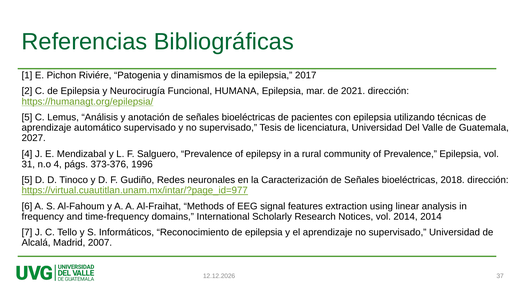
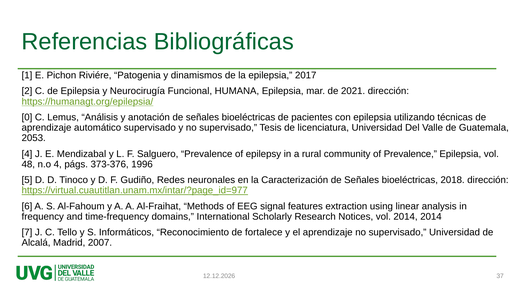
5 at (27, 117): 5 -> 0
2027: 2027 -> 2053
31: 31 -> 48
Reconocimiento de epilepsia: epilepsia -> fortalece
